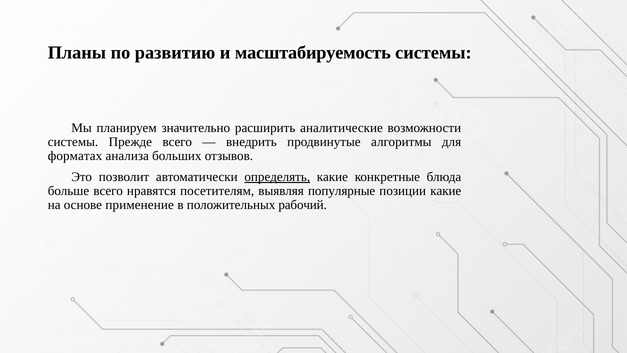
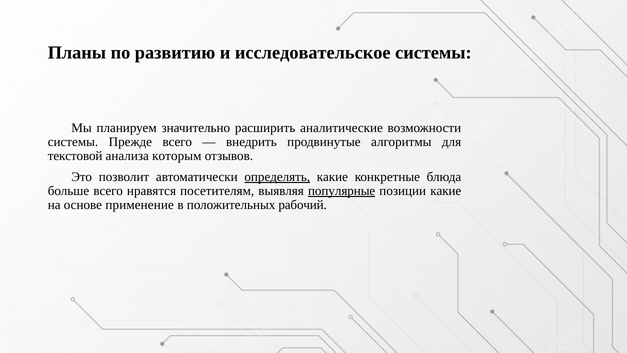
масштабируемость: масштабируемость -> исследовательское
форматах: форматах -> текстовой
больших: больших -> которым
популярные underline: none -> present
